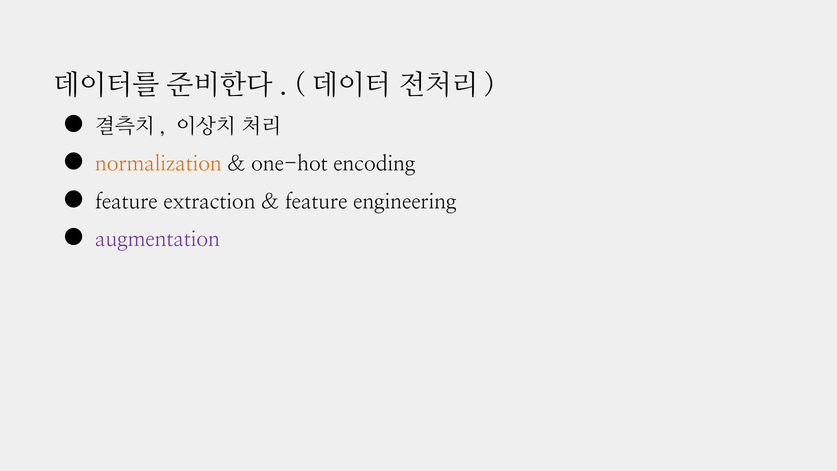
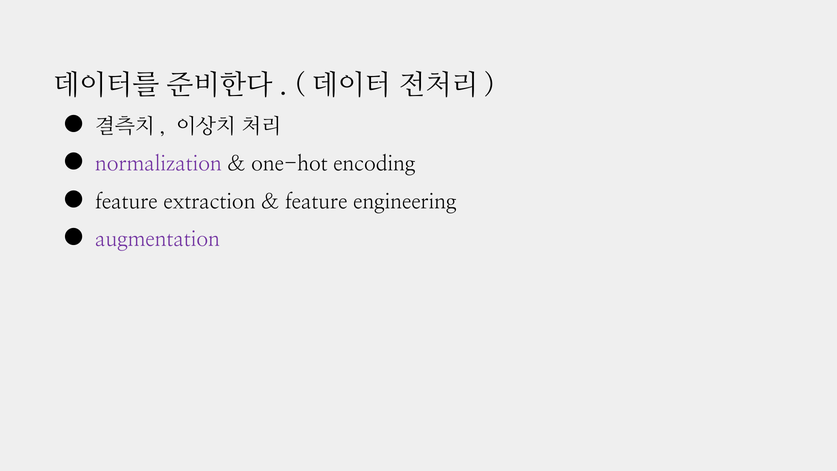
normalization colour: orange -> purple
